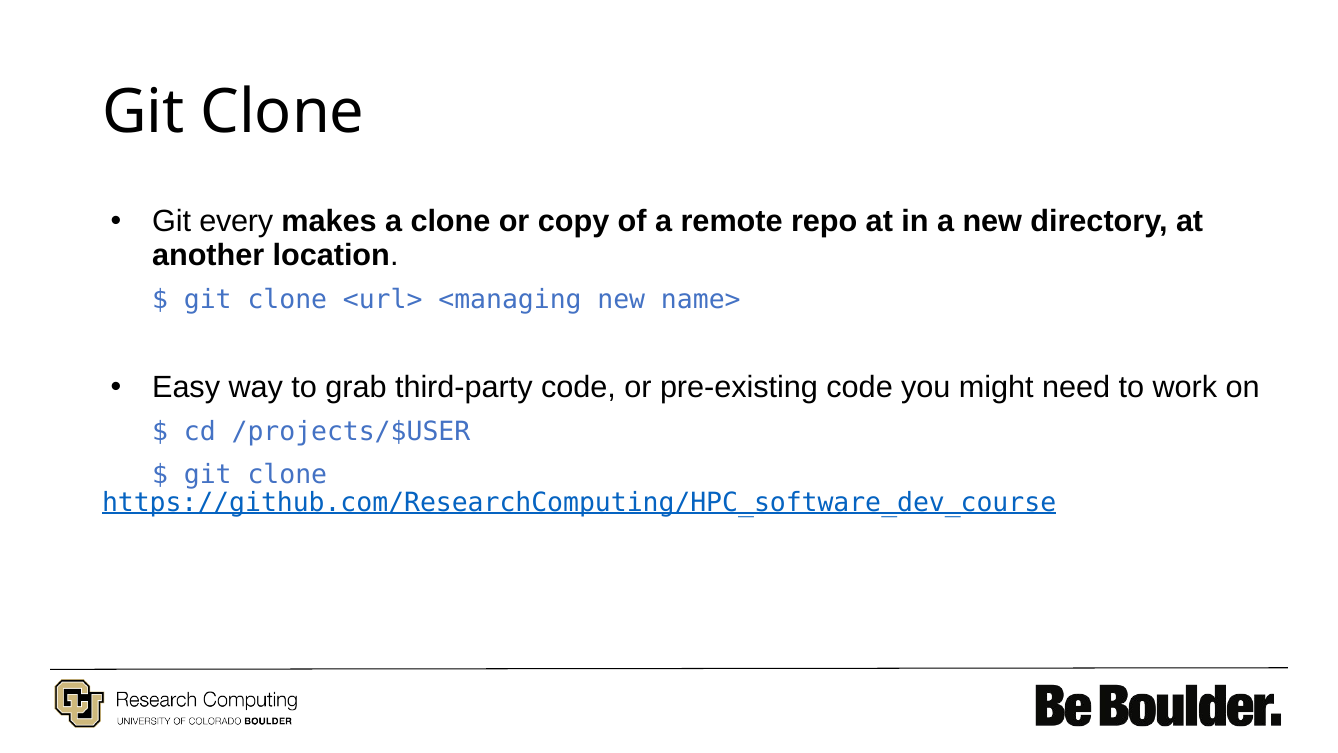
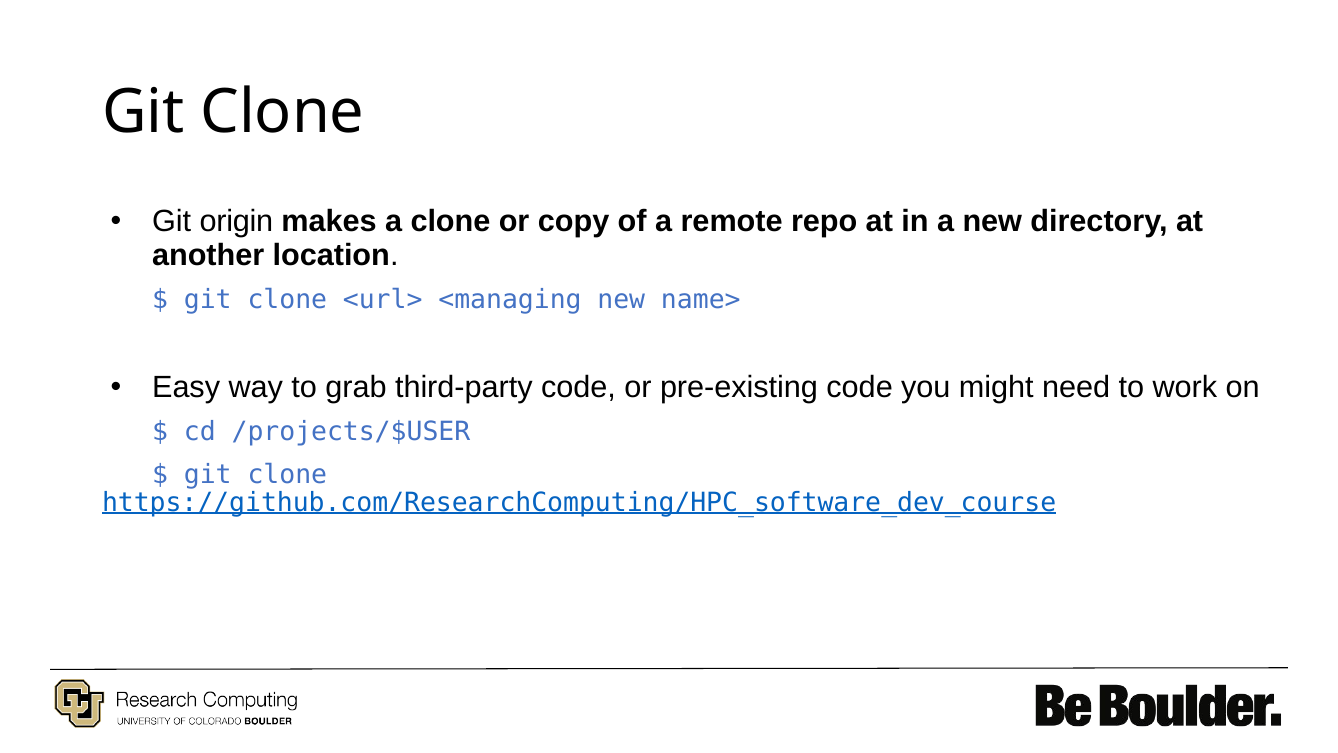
every: every -> origin
